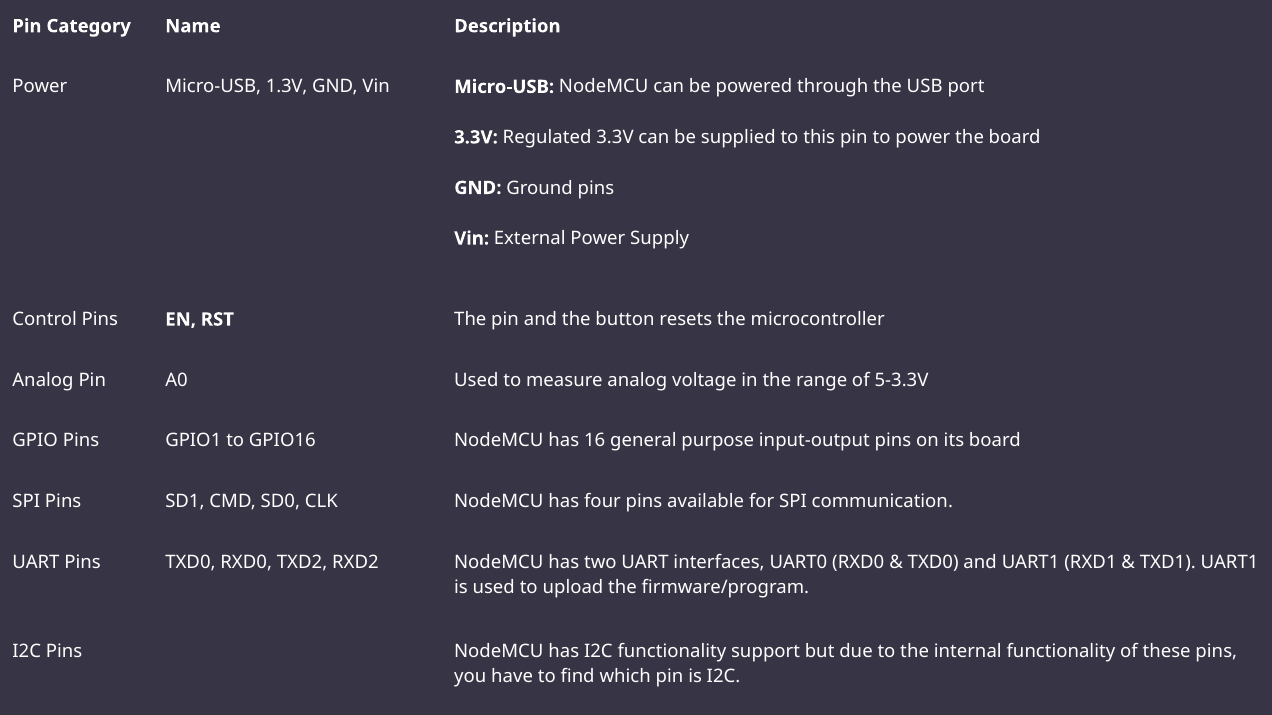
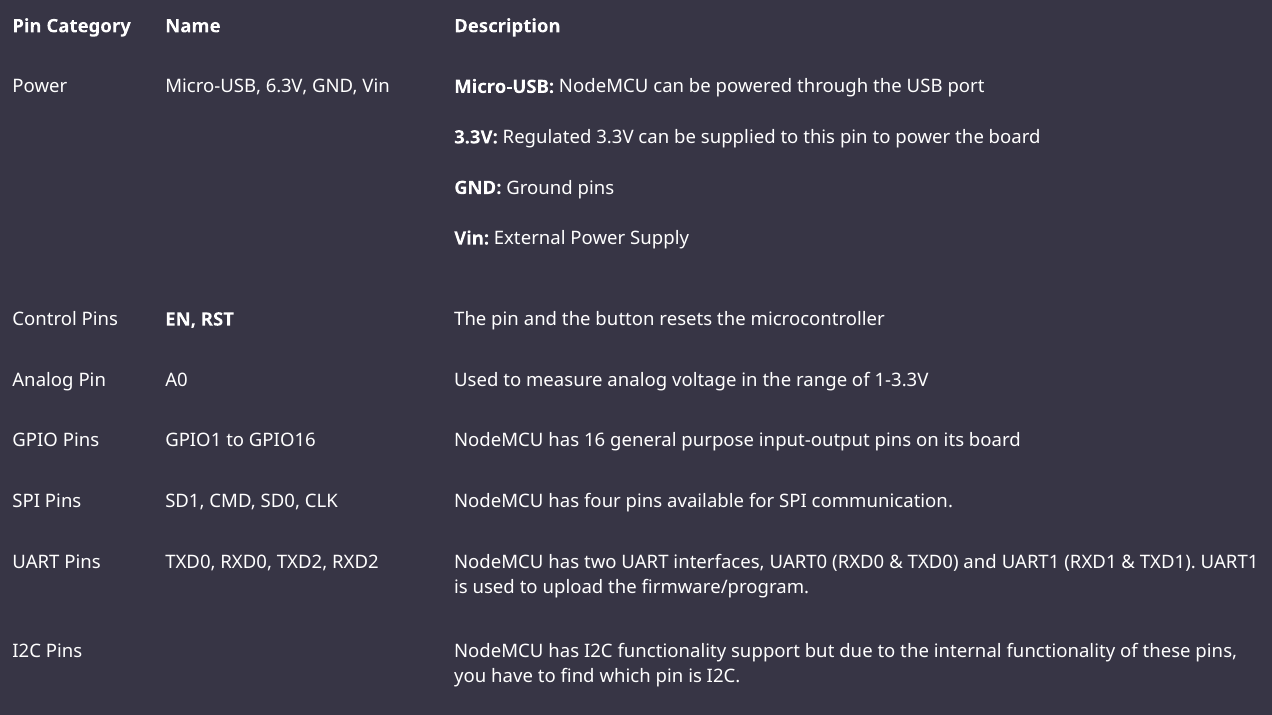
1.3V: 1.3V -> 6.3V
5-3.3V: 5-3.3V -> 1-3.3V
